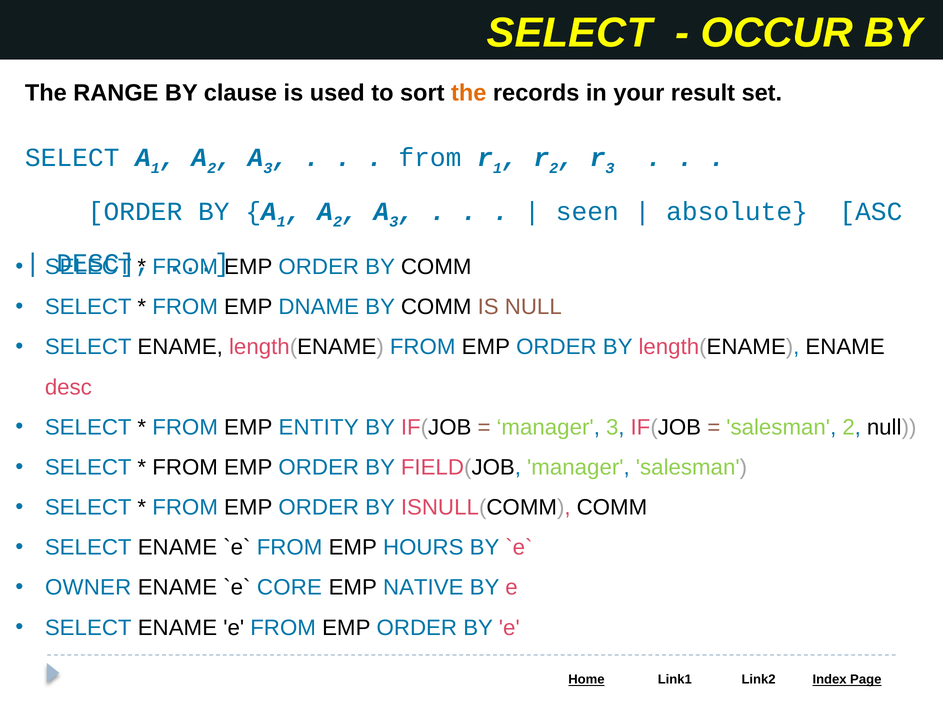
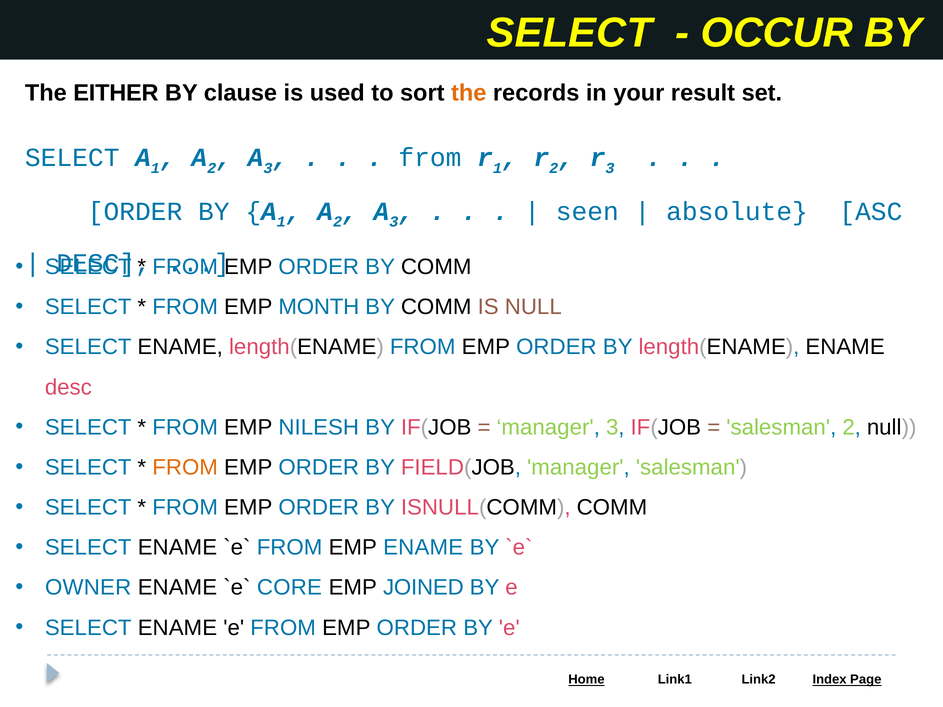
RANGE: RANGE -> EITHER
DNAME: DNAME -> MONTH
ENTITY: ENTITY -> NILESH
FROM at (185, 467) colour: black -> orange
EMP HOURS: HOURS -> ENAME
NATIVE: NATIVE -> JOINED
